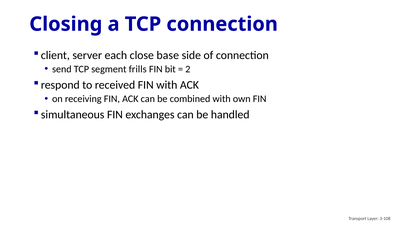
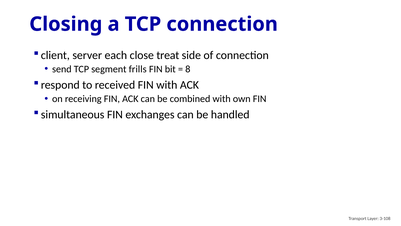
base: base -> treat
2: 2 -> 8
